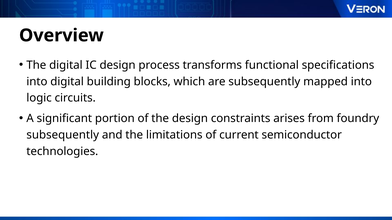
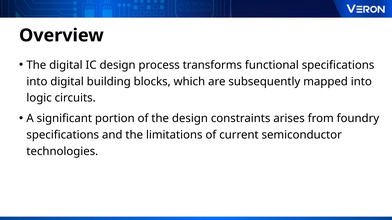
subsequently at (63, 135): subsequently -> specifications
